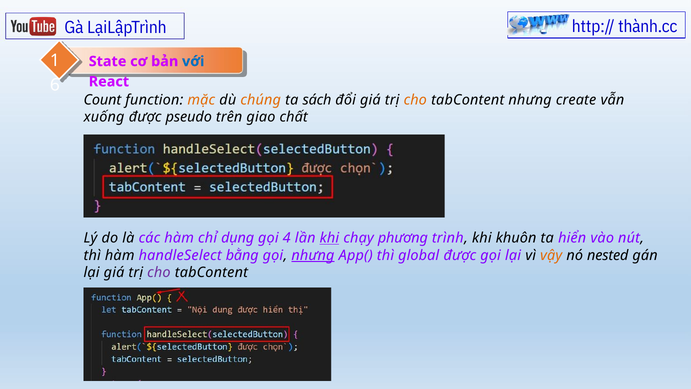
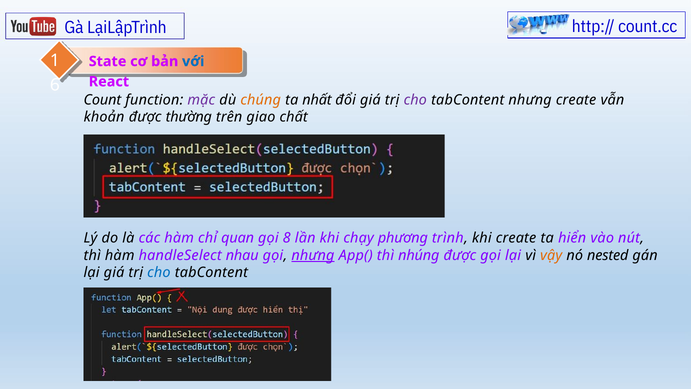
thành.cc: thành.cc -> count.cc
mặc colour: orange -> purple
sách: sách -> nhất
cho at (415, 100) colour: orange -> purple
xuống: xuống -> khoản
pseudo: pseudo -> thường
dụng: dụng -> quan
4: 4 -> 8
khi at (329, 238) underline: present -> none
khi khuôn: khuôn -> create
bằng: bằng -> nhau
global: global -> nhúng
cho at (159, 272) colour: purple -> blue
